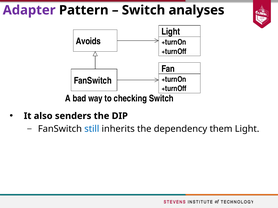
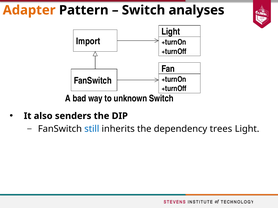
Adapter colour: purple -> orange
Avoids: Avoids -> Import
checking: checking -> unknown
them: them -> trees
